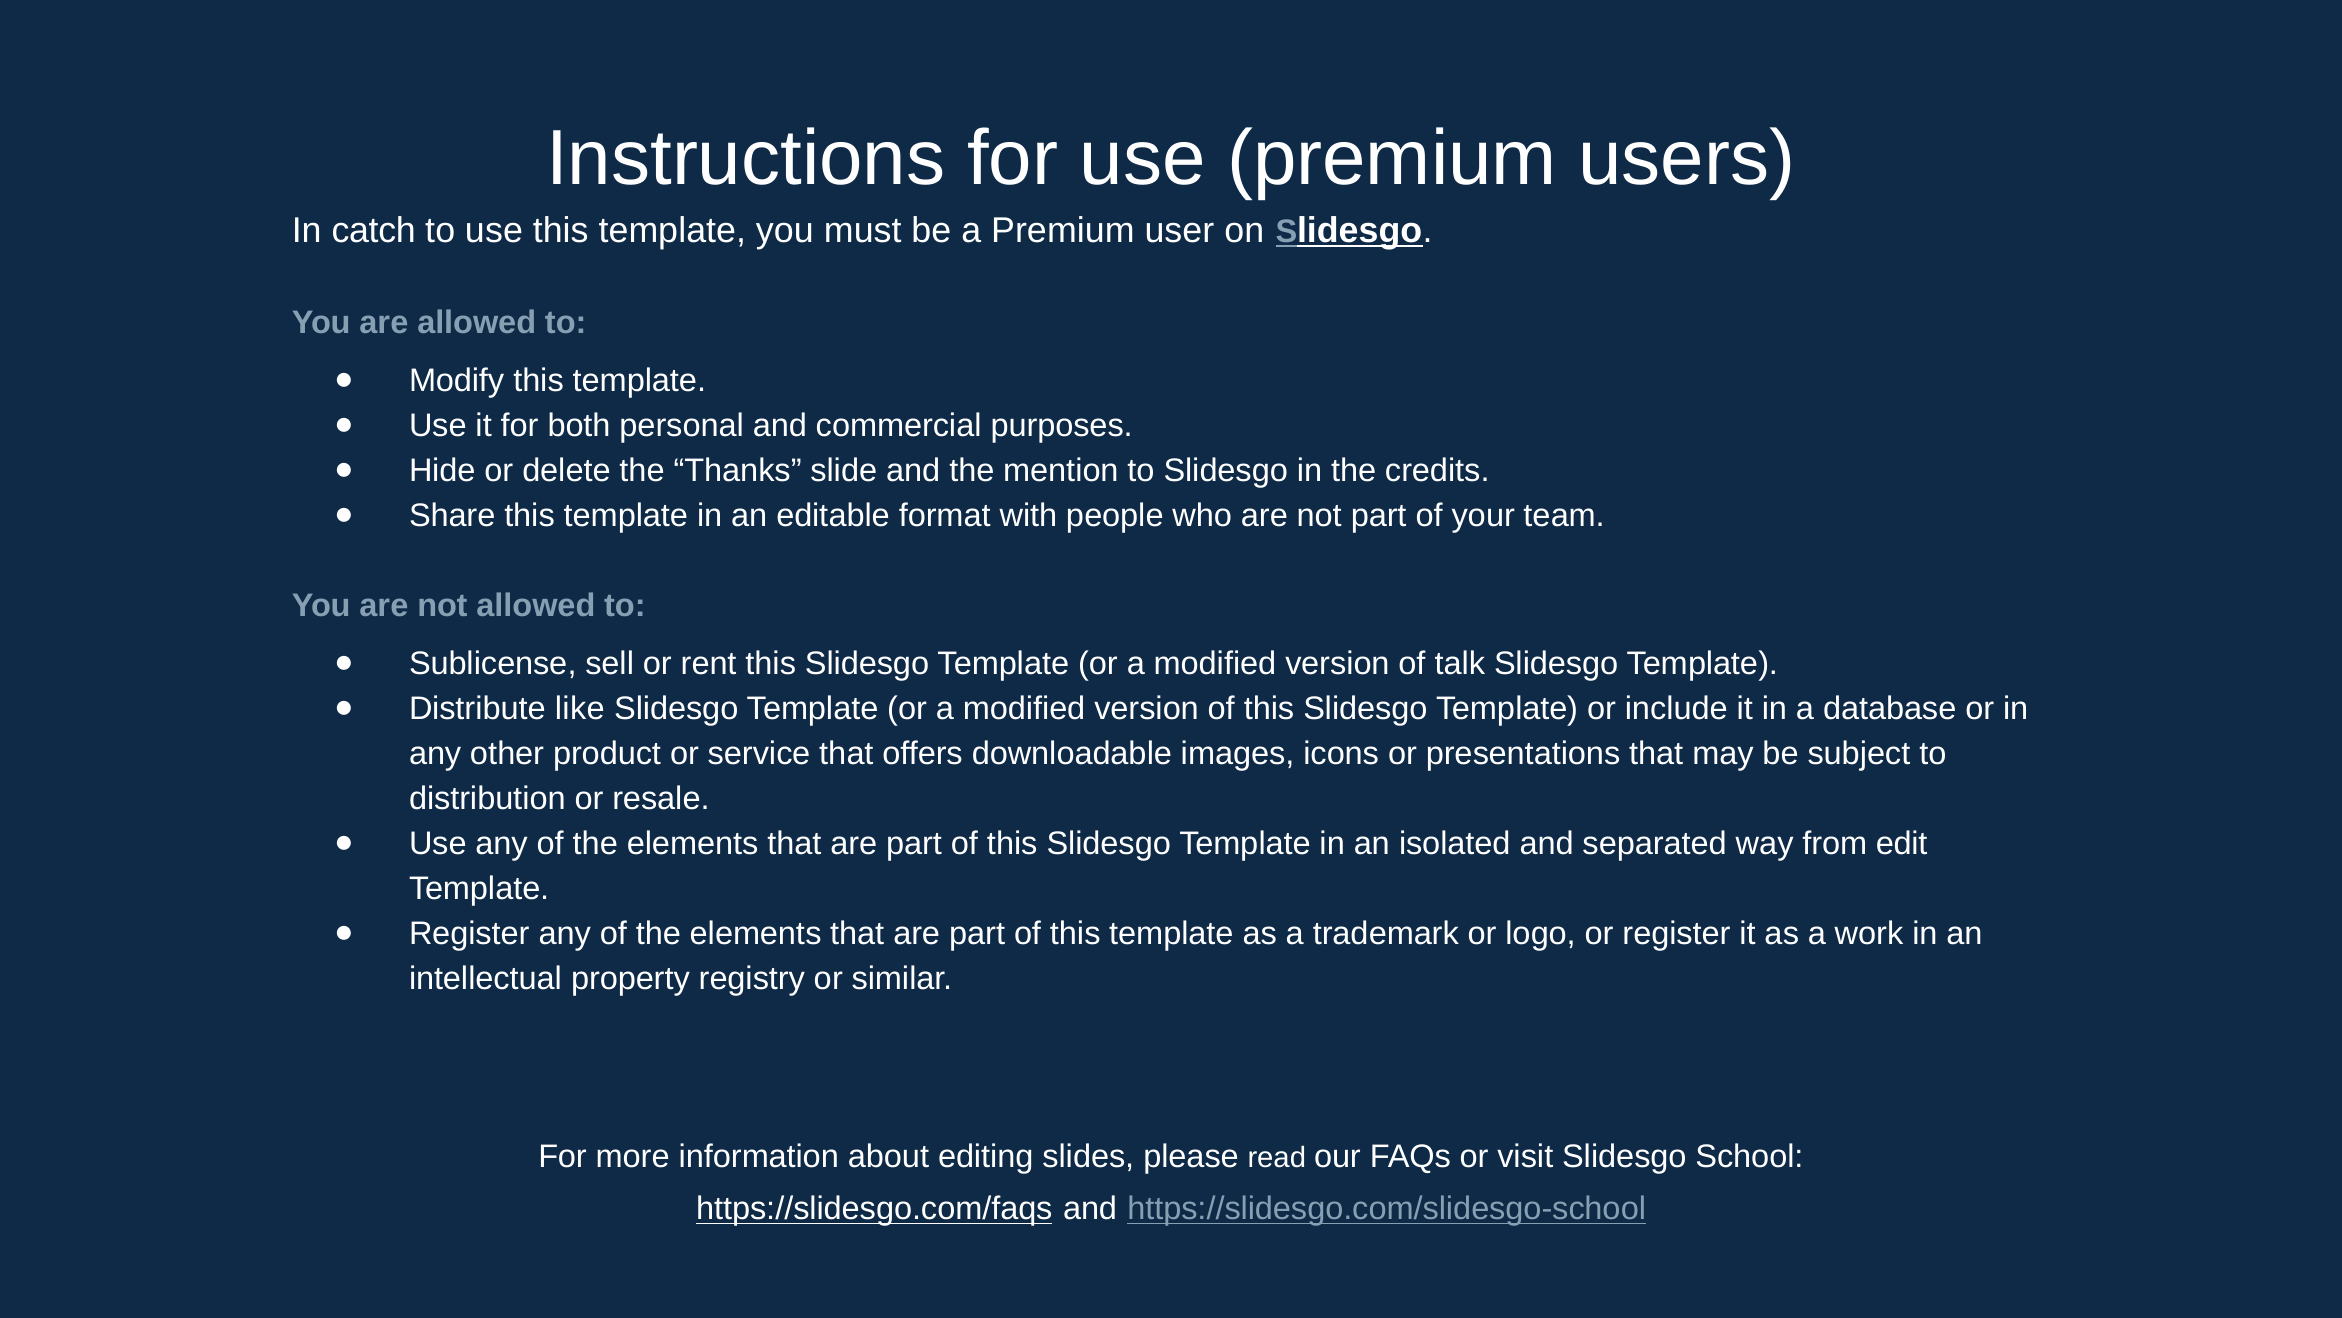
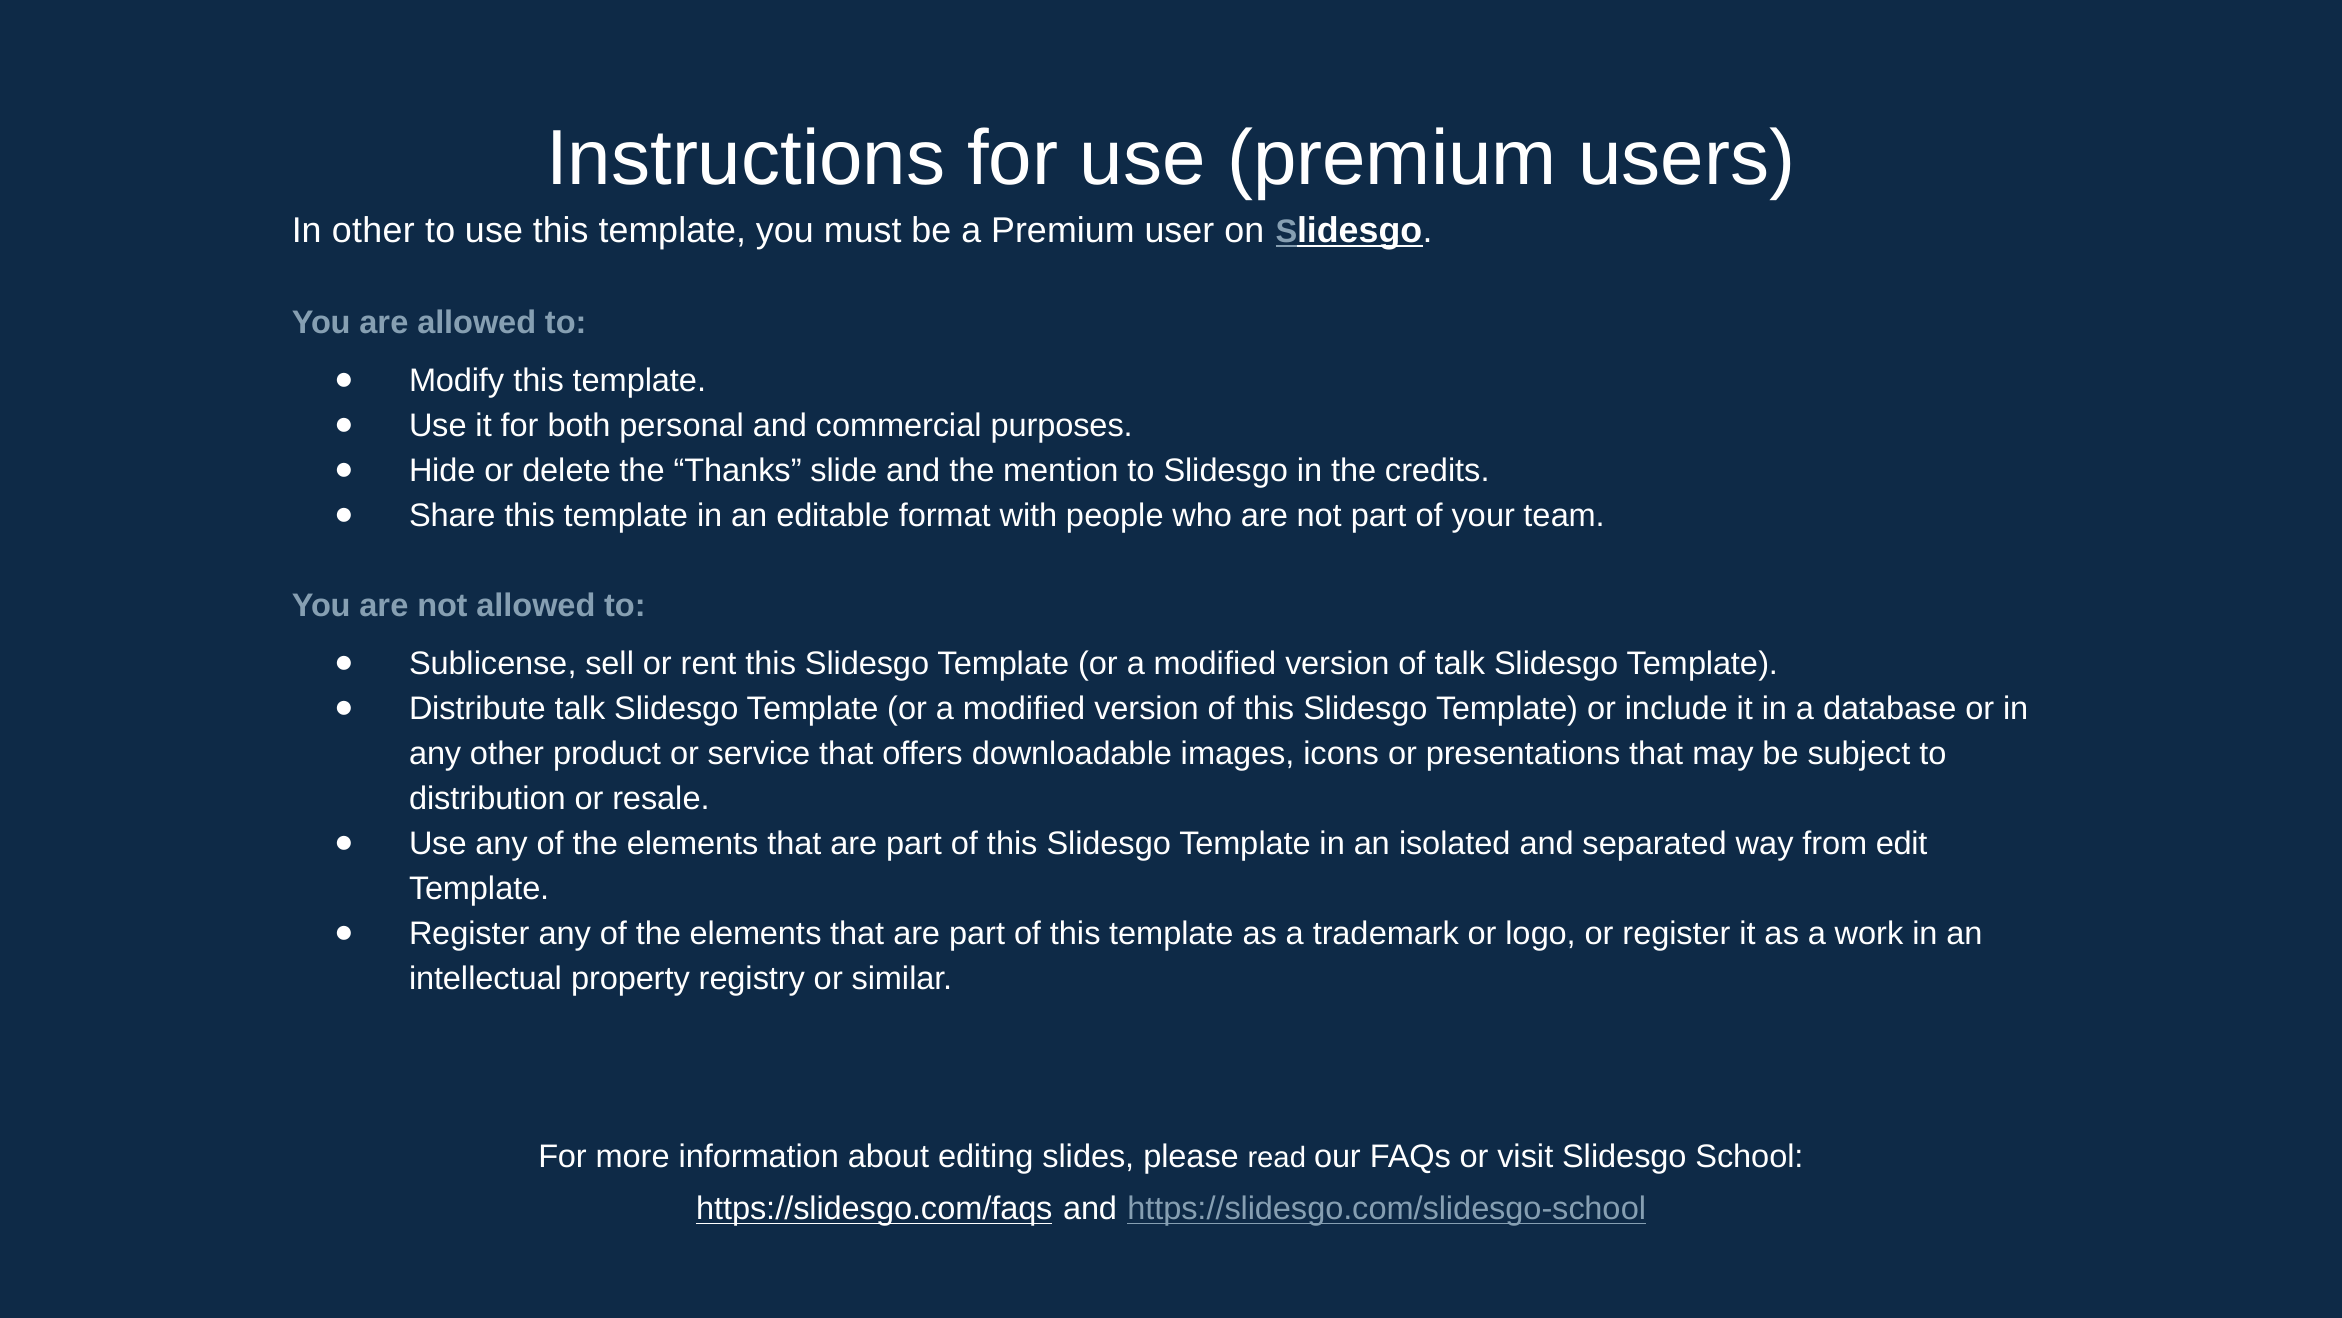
In catch: catch -> other
Distribute like: like -> talk
